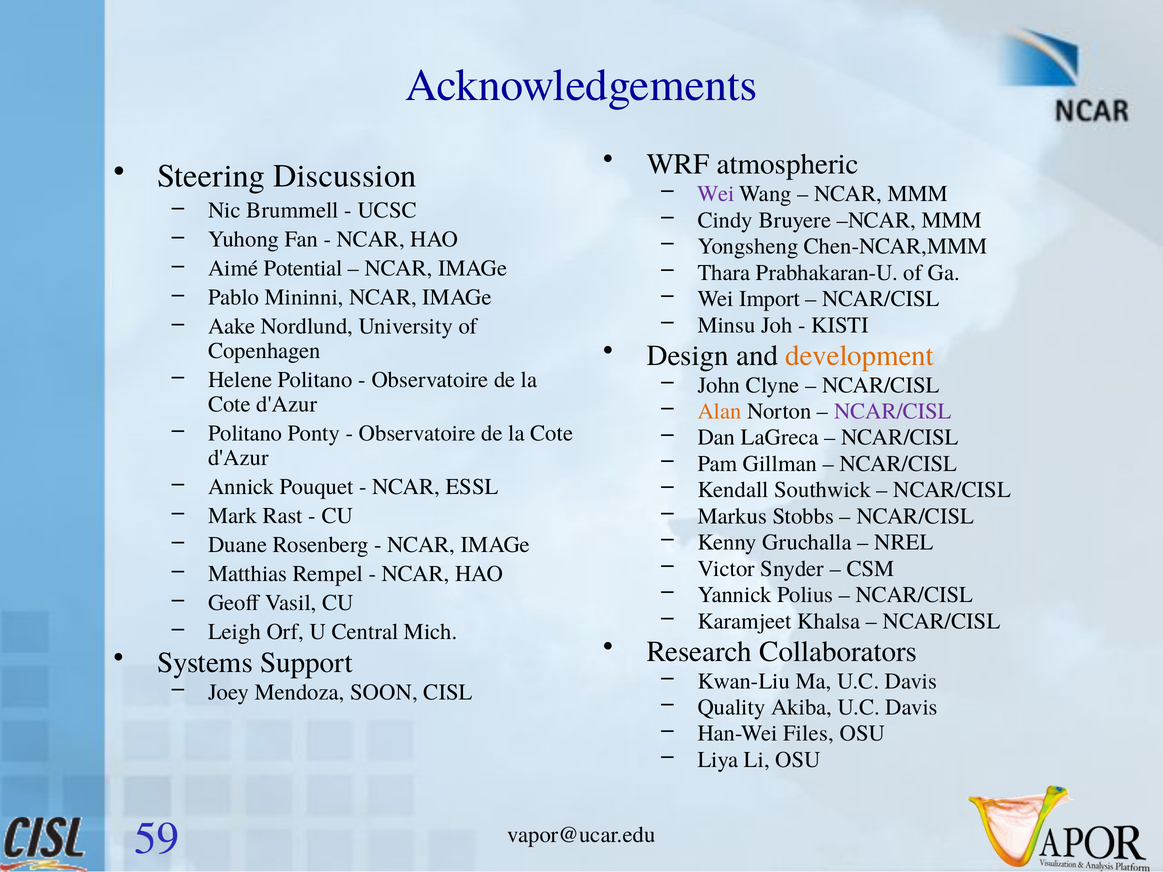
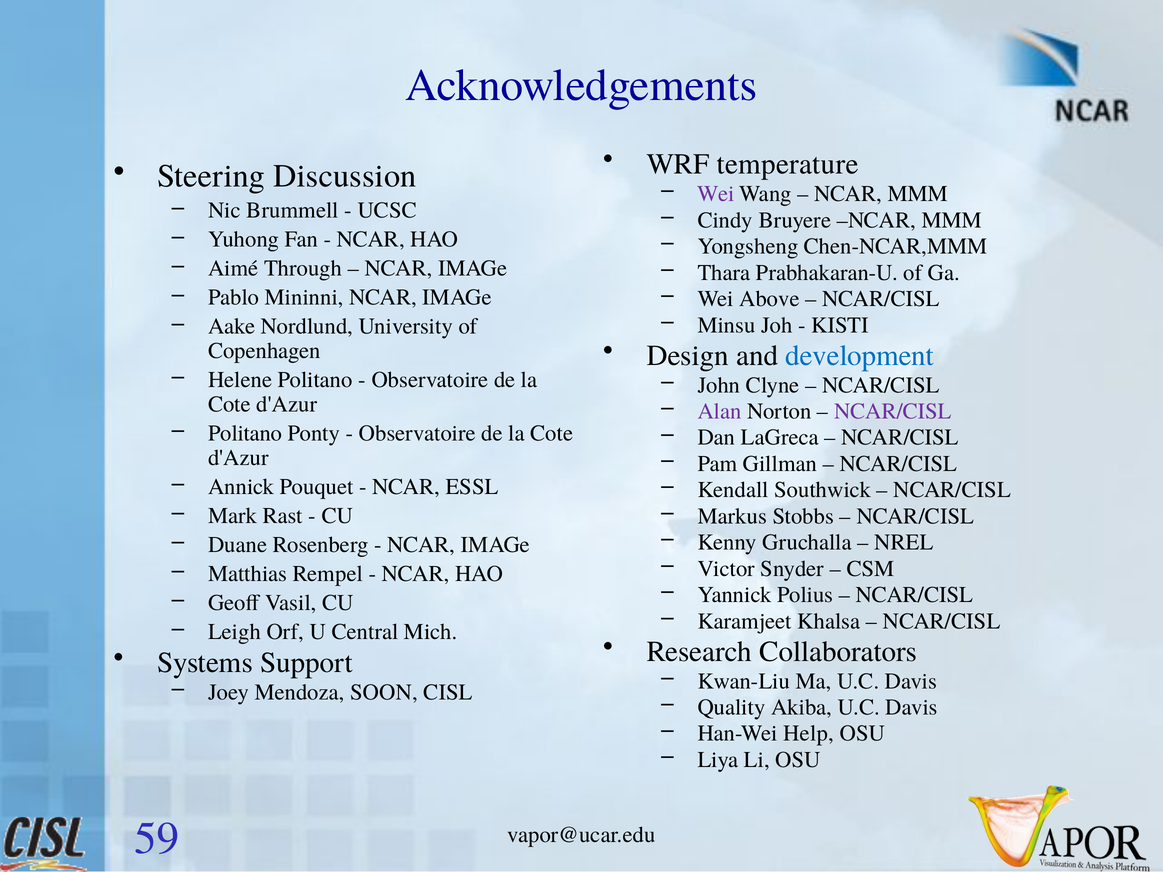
atmospheric: atmospheric -> temperature
Potential: Potential -> Through
Import: Import -> Above
development colour: orange -> blue
Alan colour: orange -> purple
Files: Files -> Help
